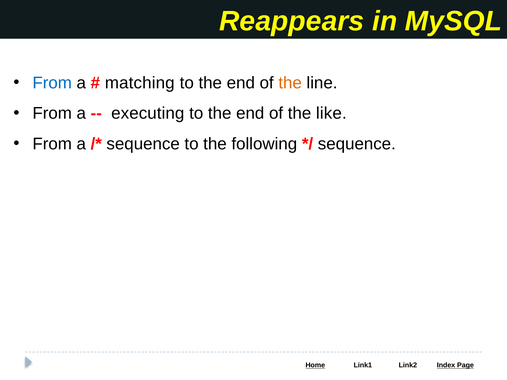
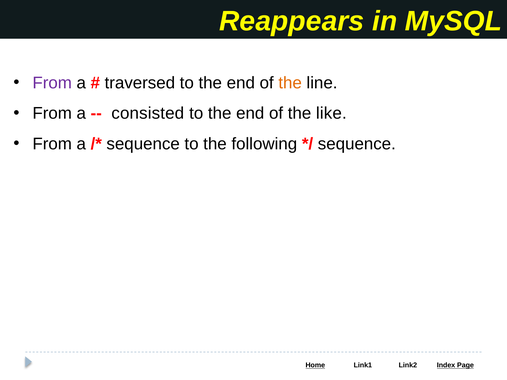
From at (52, 83) colour: blue -> purple
matching: matching -> traversed
executing: executing -> consisted
